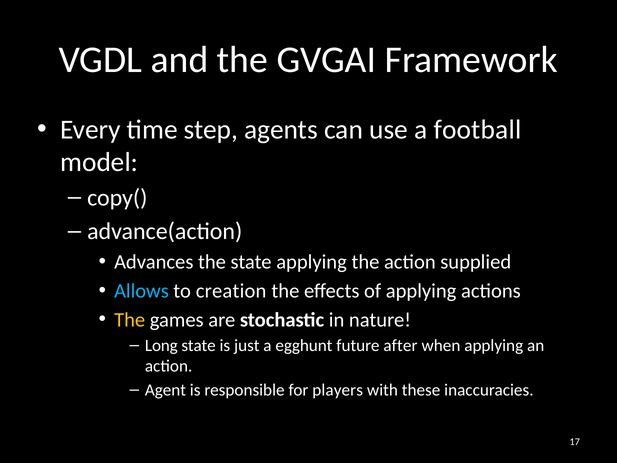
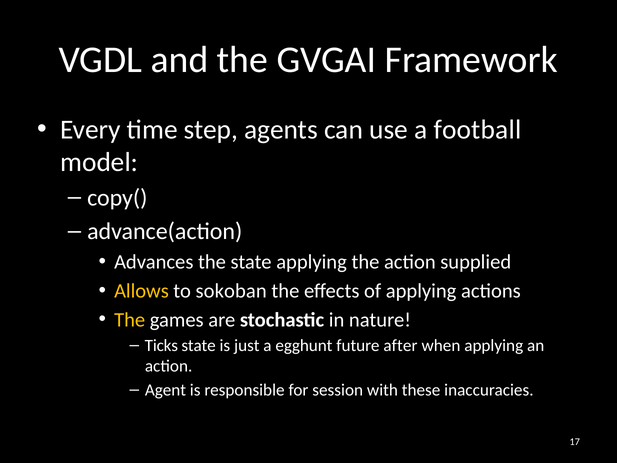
Allows colour: light blue -> yellow
creation: creation -> sokoban
Long: Long -> Ticks
players: players -> session
